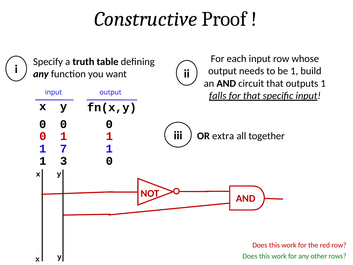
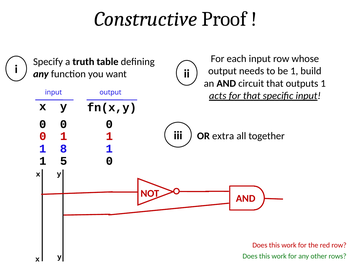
falls: falls -> acts
7: 7 -> 8
3: 3 -> 5
